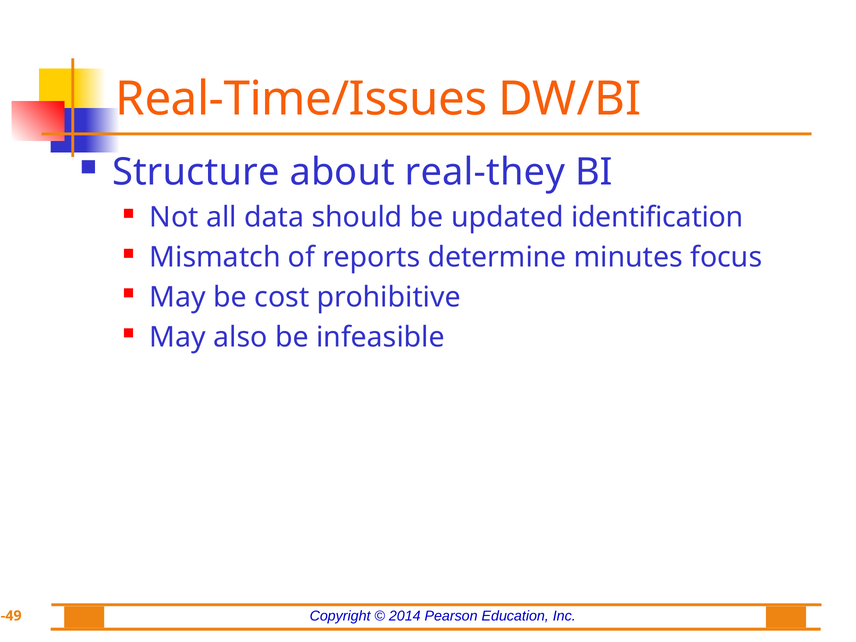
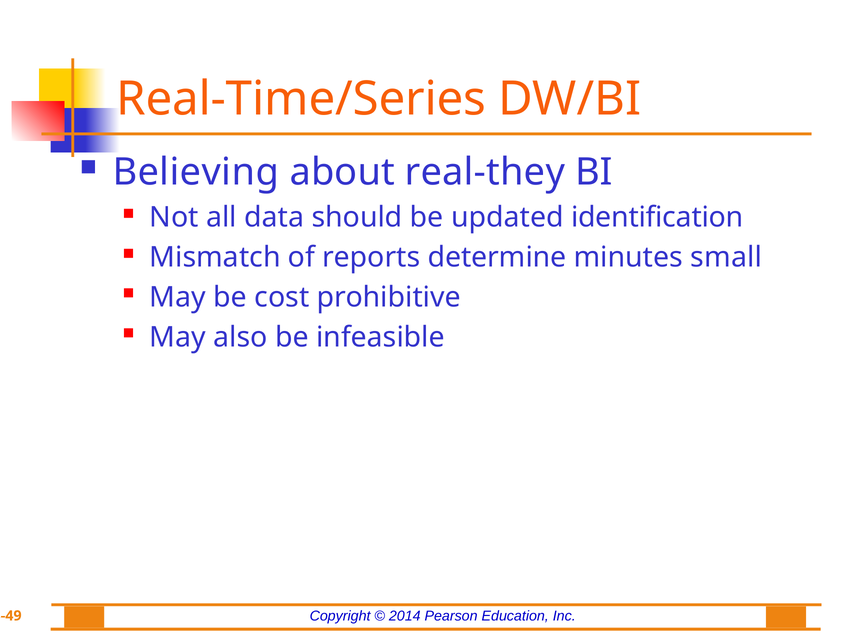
Real-Time/Issues: Real-Time/Issues -> Real-Time/Series
Structure: Structure -> Believing
focus: focus -> small
